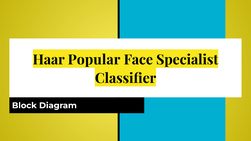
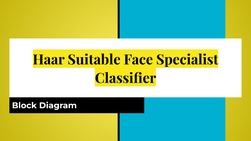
Popular: Popular -> Suitable
